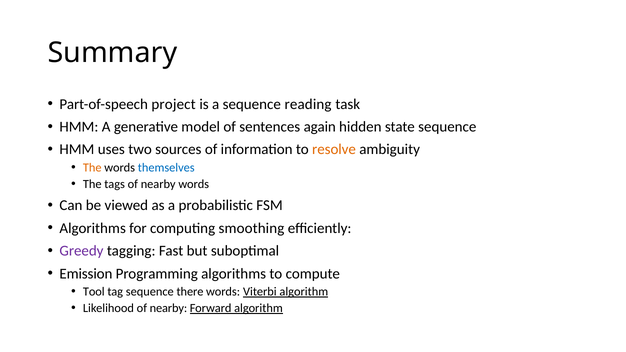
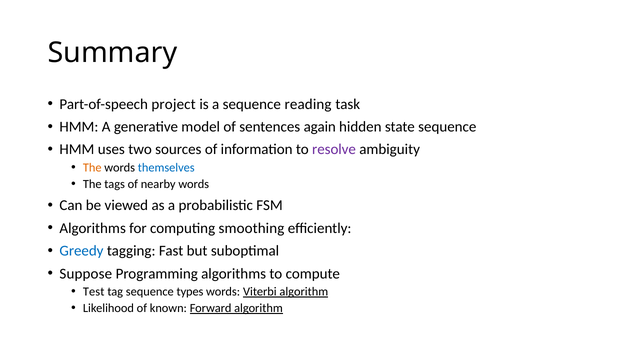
resolve colour: orange -> purple
Greedy colour: purple -> blue
Emission: Emission -> Suppose
Tool: Tool -> Test
there: there -> types
Likelihood of nearby: nearby -> known
